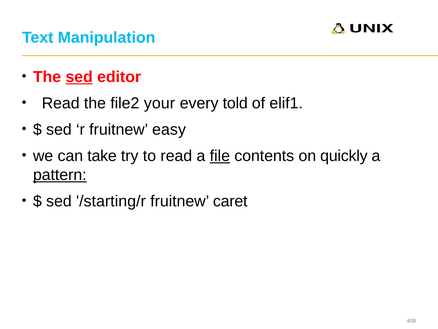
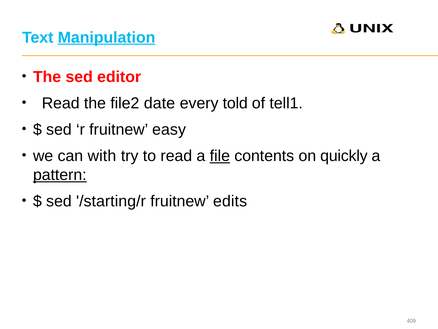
Manipulation underline: none -> present
sed at (79, 77) underline: present -> none
your: your -> date
elif1: elif1 -> tell1
take: take -> with
caret: caret -> edits
